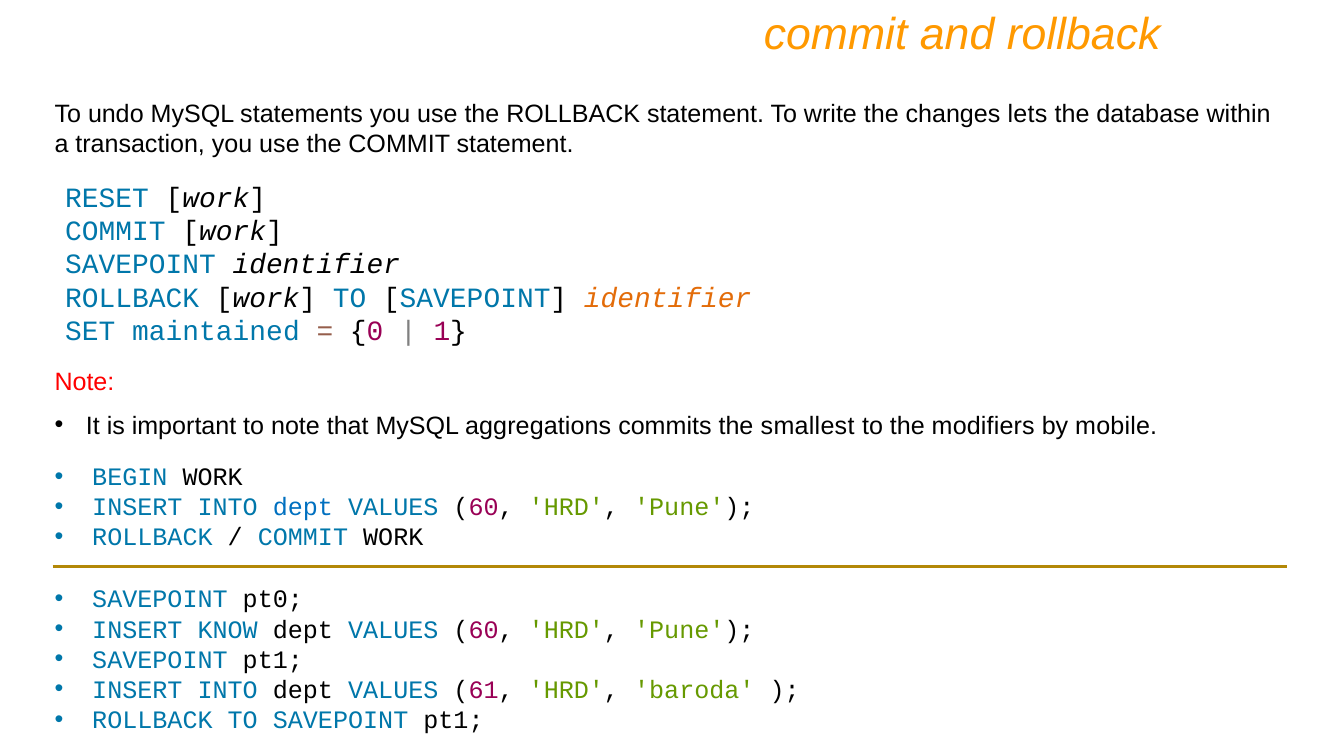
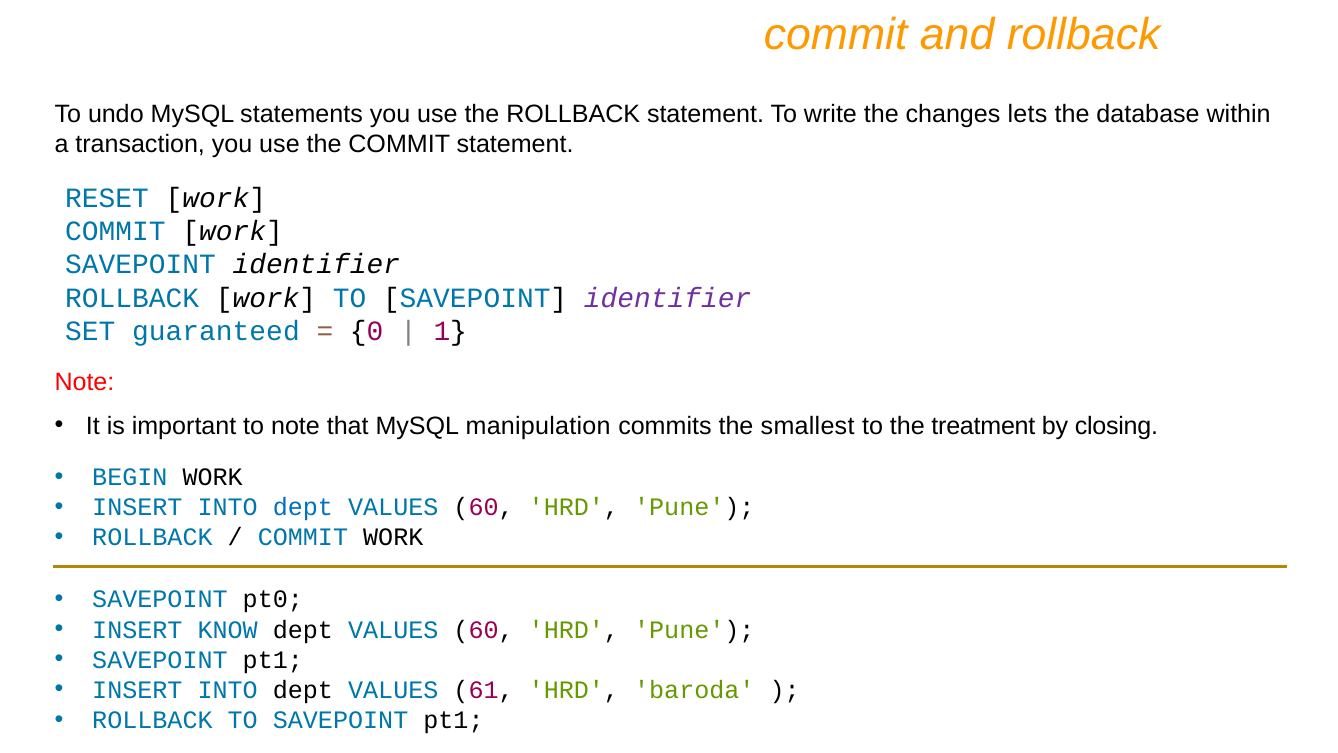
identifier at (668, 298) colour: orange -> purple
maintained: maintained -> guaranteed
aggregations: aggregations -> manipulation
modifiers: modifiers -> treatment
mobile: mobile -> closing
